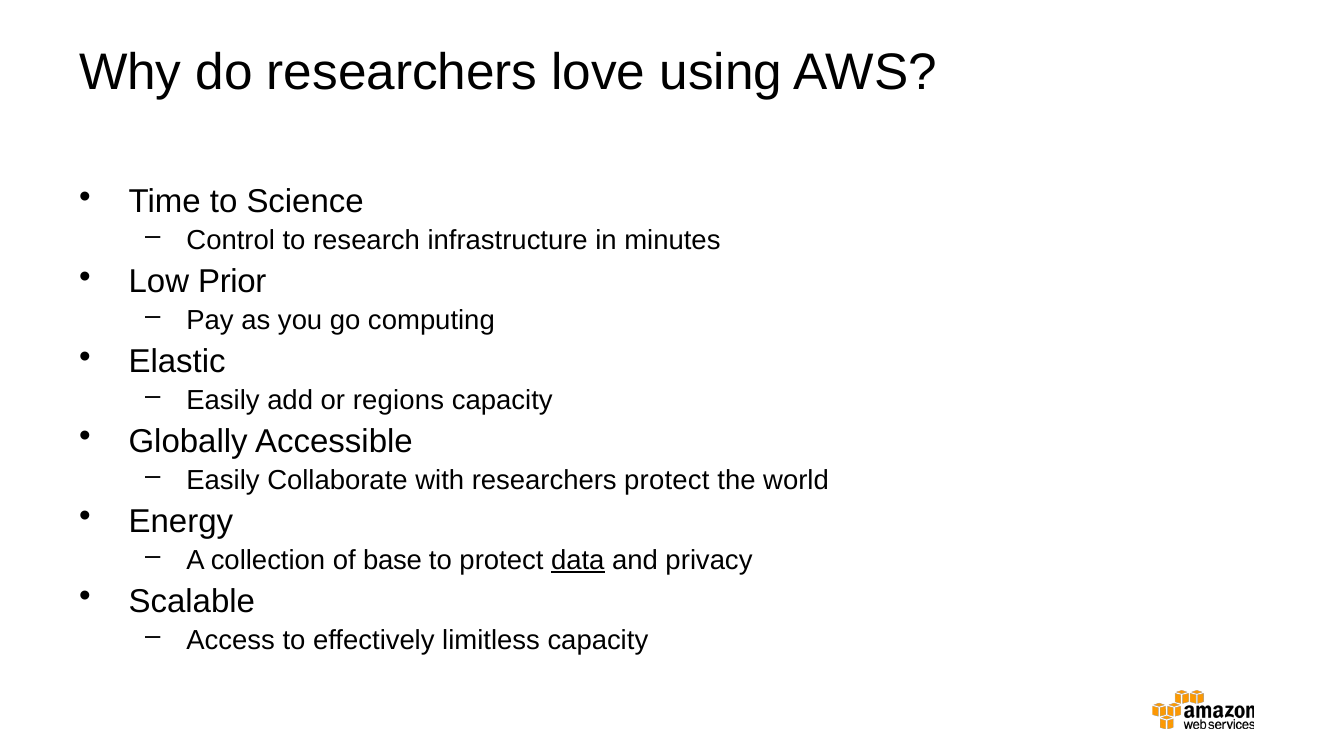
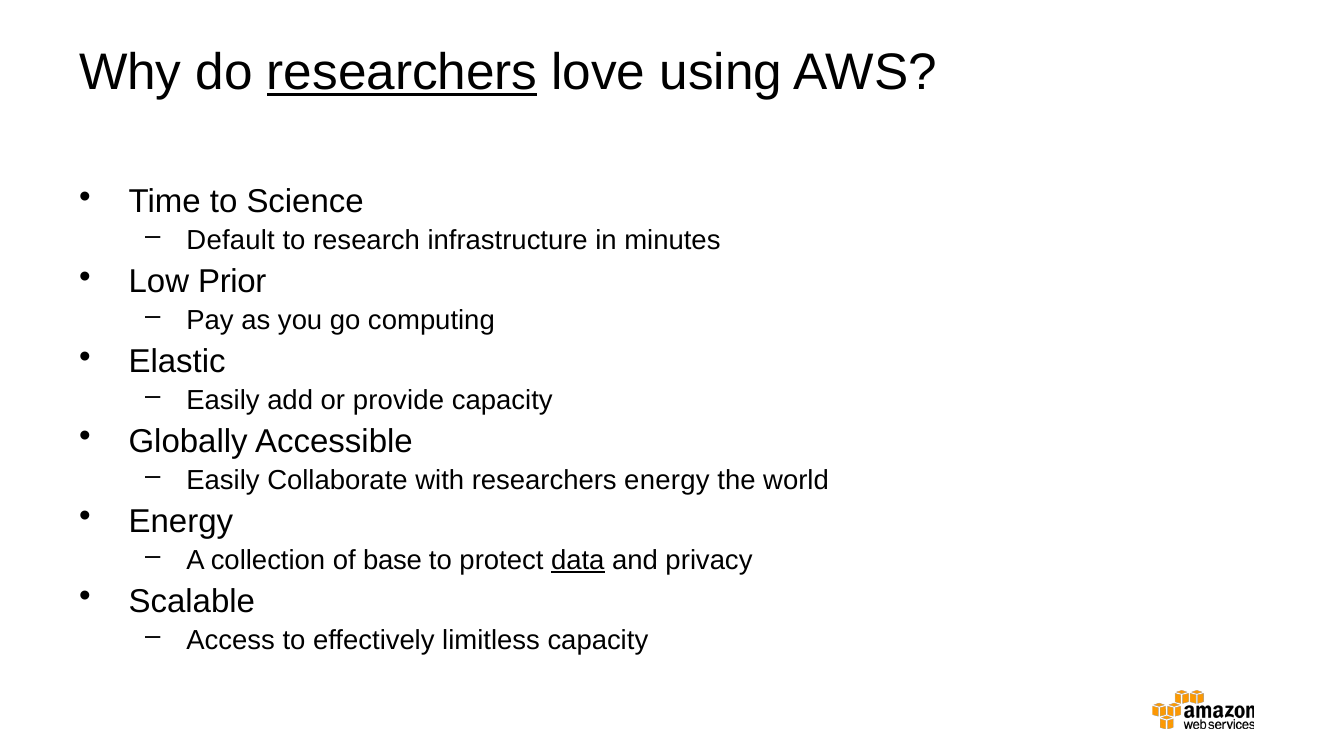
researchers at (402, 72) underline: none -> present
Control: Control -> Default
regions: regions -> provide
researchers protect: protect -> energy
